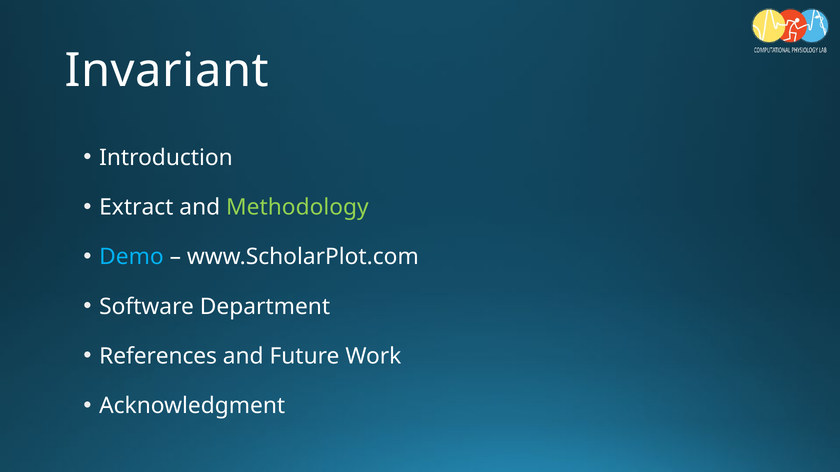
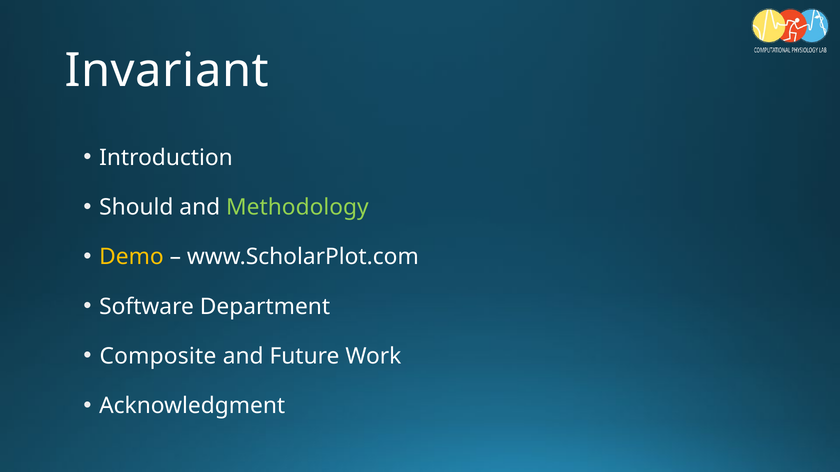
Extract: Extract -> Should
Demo colour: light blue -> yellow
References: References -> Composite
